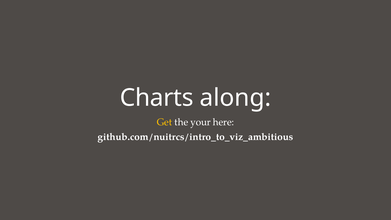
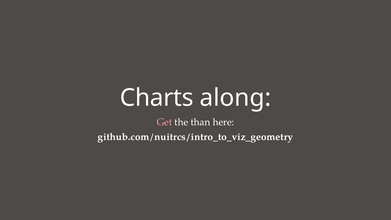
Get colour: yellow -> pink
your: your -> than
github.com/nuitrcs/intro_to_viz_ambitious: github.com/nuitrcs/intro_to_viz_ambitious -> github.com/nuitrcs/intro_to_viz_geometry
